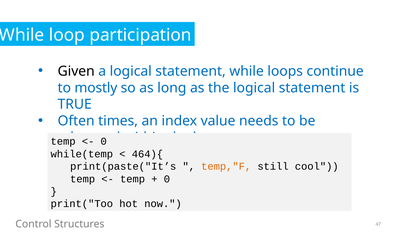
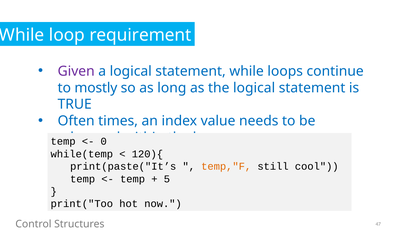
participation: participation -> requirement
Given colour: black -> purple
464){: 464){ -> 120){
0 at (167, 179): 0 -> 5
